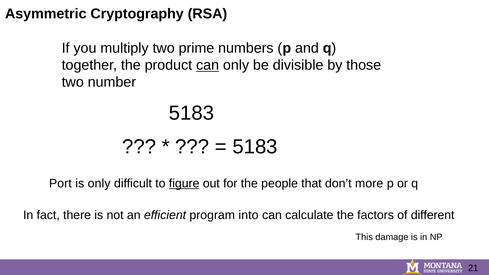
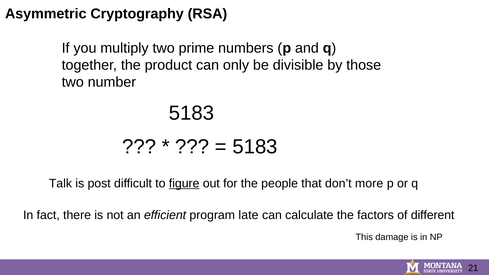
can at (208, 65) underline: present -> none
Port: Port -> Talk
is only: only -> post
into: into -> late
